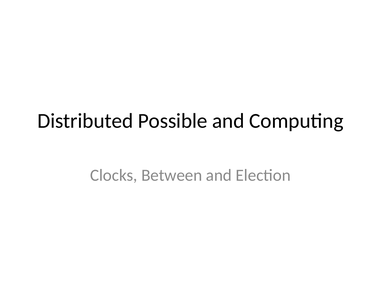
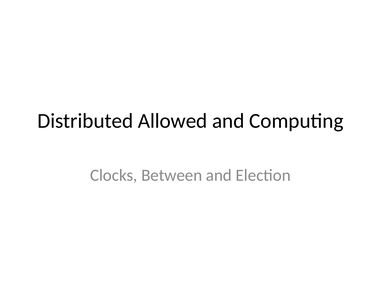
Possible: Possible -> Allowed
